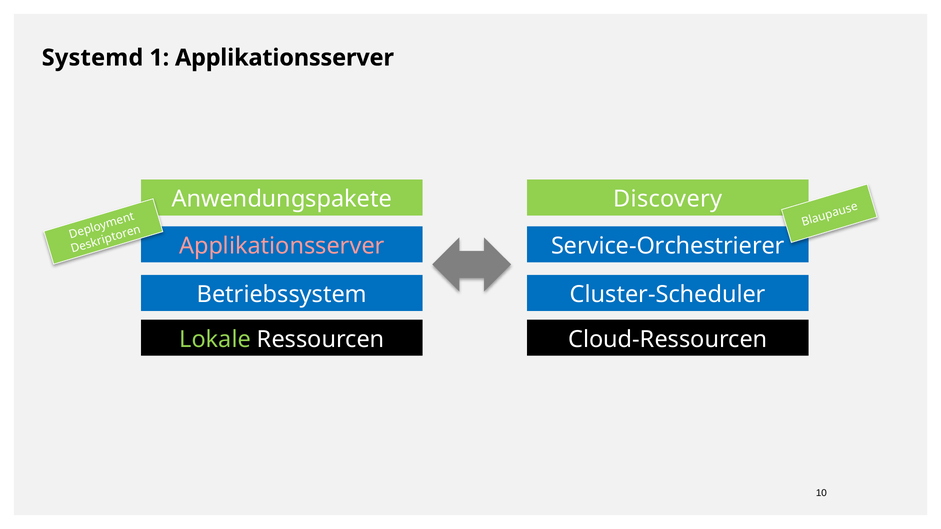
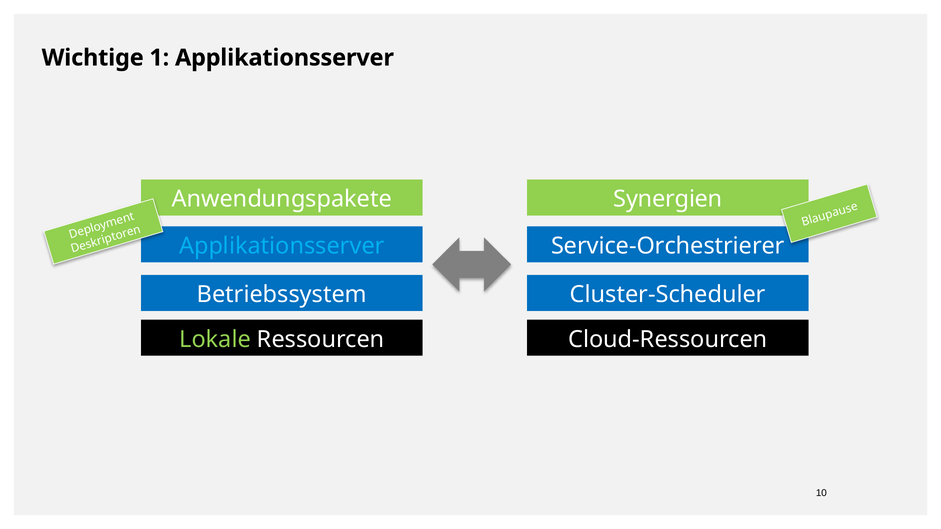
Systemd: Systemd -> Wichtige
Discovery: Discovery -> Synergien
Applikationsserver at (282, 246) colour: pink -> light blue
